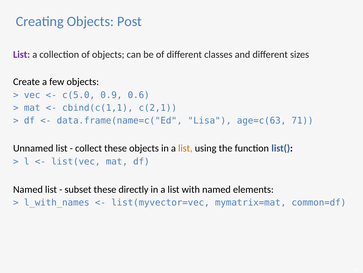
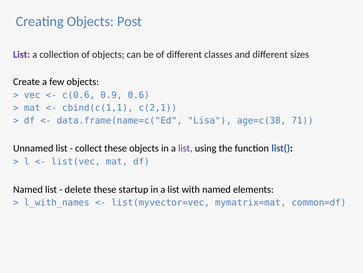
c(5.0: c(5.0 -> c(0.6
age=c(63: age=c(63 -> age=c(38
list at (185, 148) colour: orange -> purple
subset: subset -> delete
directly: directly -> startup
